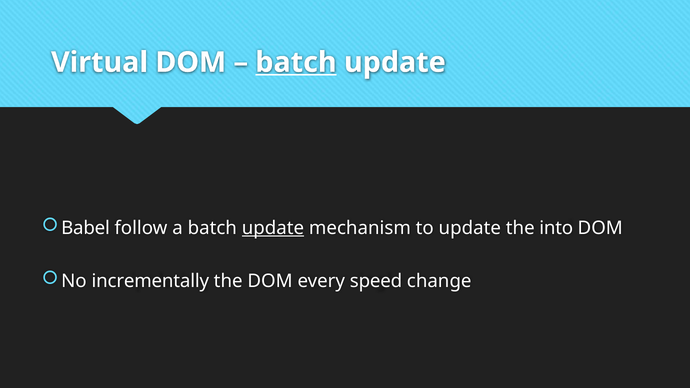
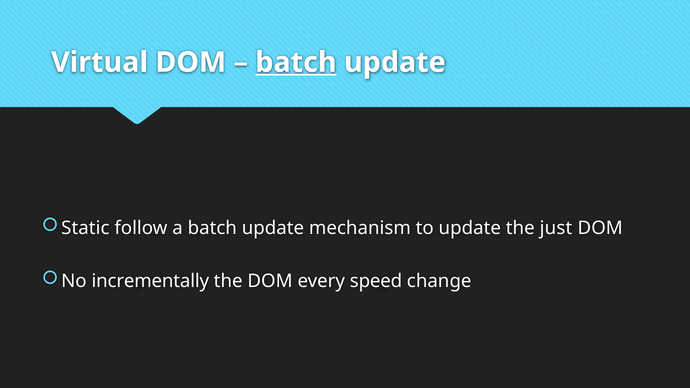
Babel: Babel -> Static
update at (273, 228) underline: present -> none
into: into -> just
